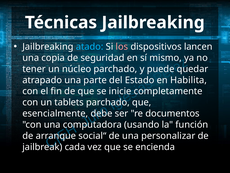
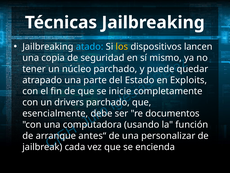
los colour: pink -> yellow
Habilita: Habilita -> Exploits
tablets: tablets -> drivers
social“: social“ -> antes“
